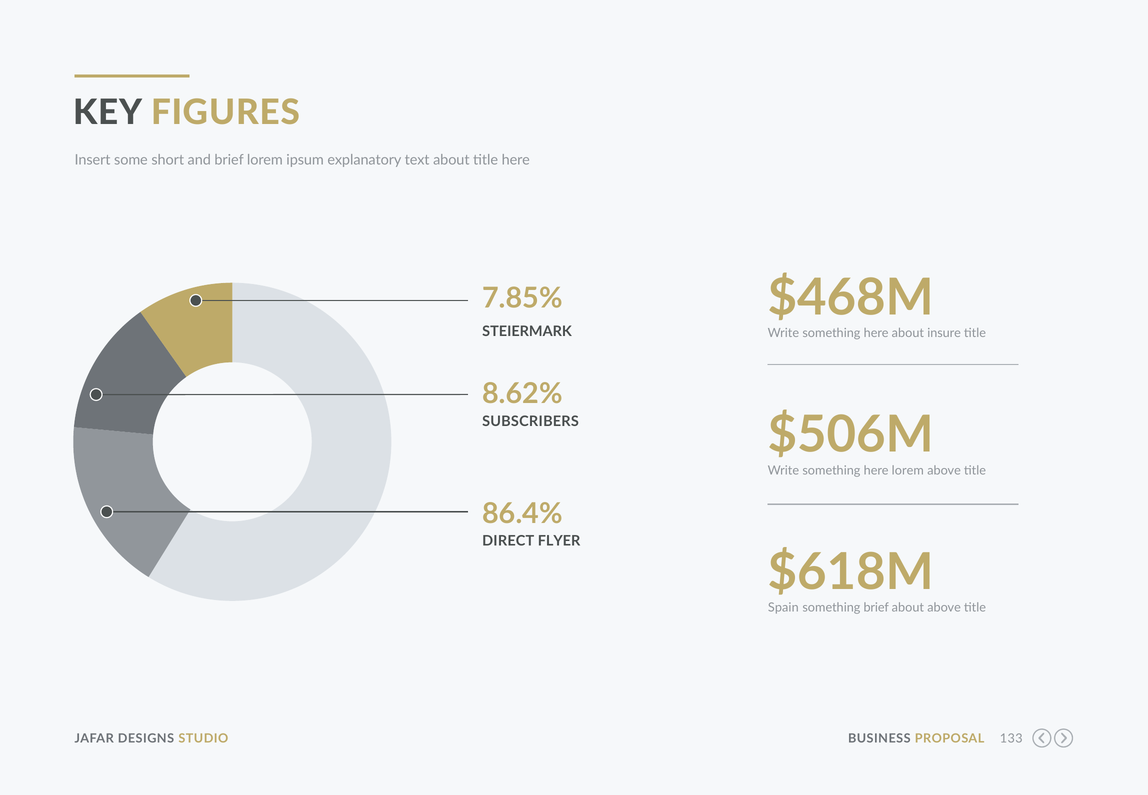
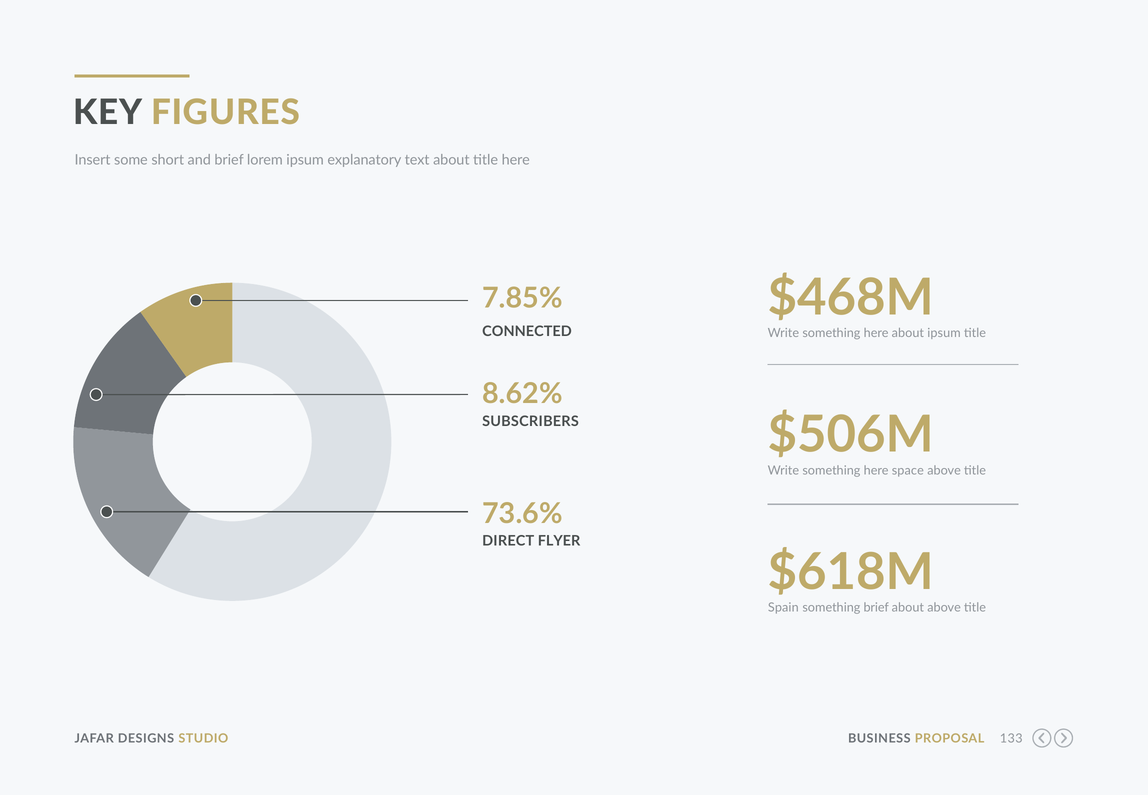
STEIERMARK: STEIERMARK -> CONNECTED
about insure: insure -> ipsum
here lorem: lorem -> space
86.4%: 86.4% -> 73.6%
